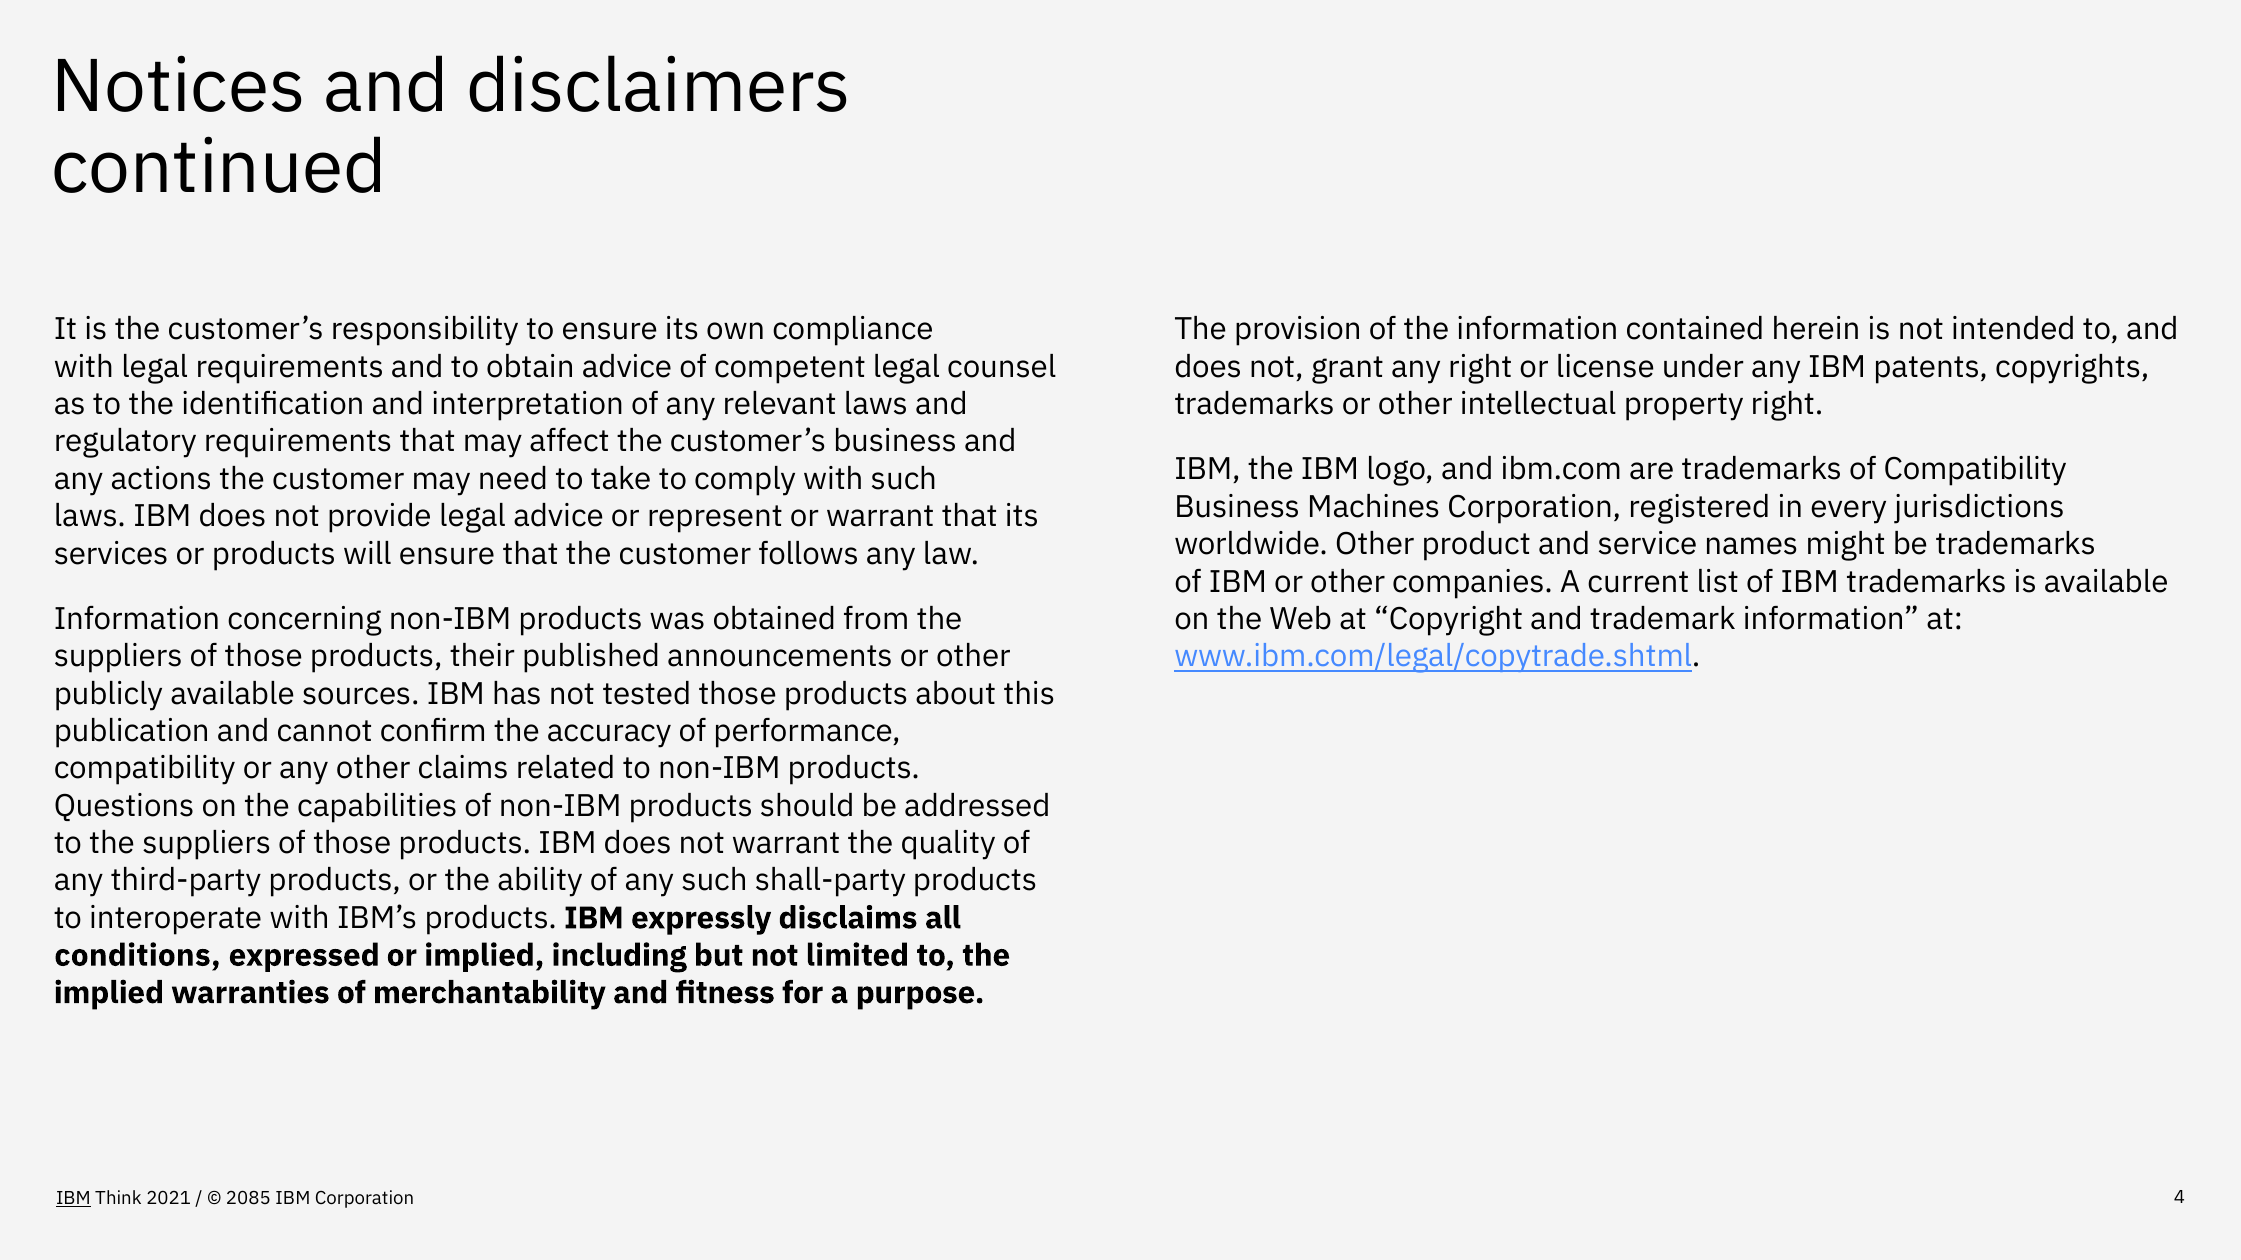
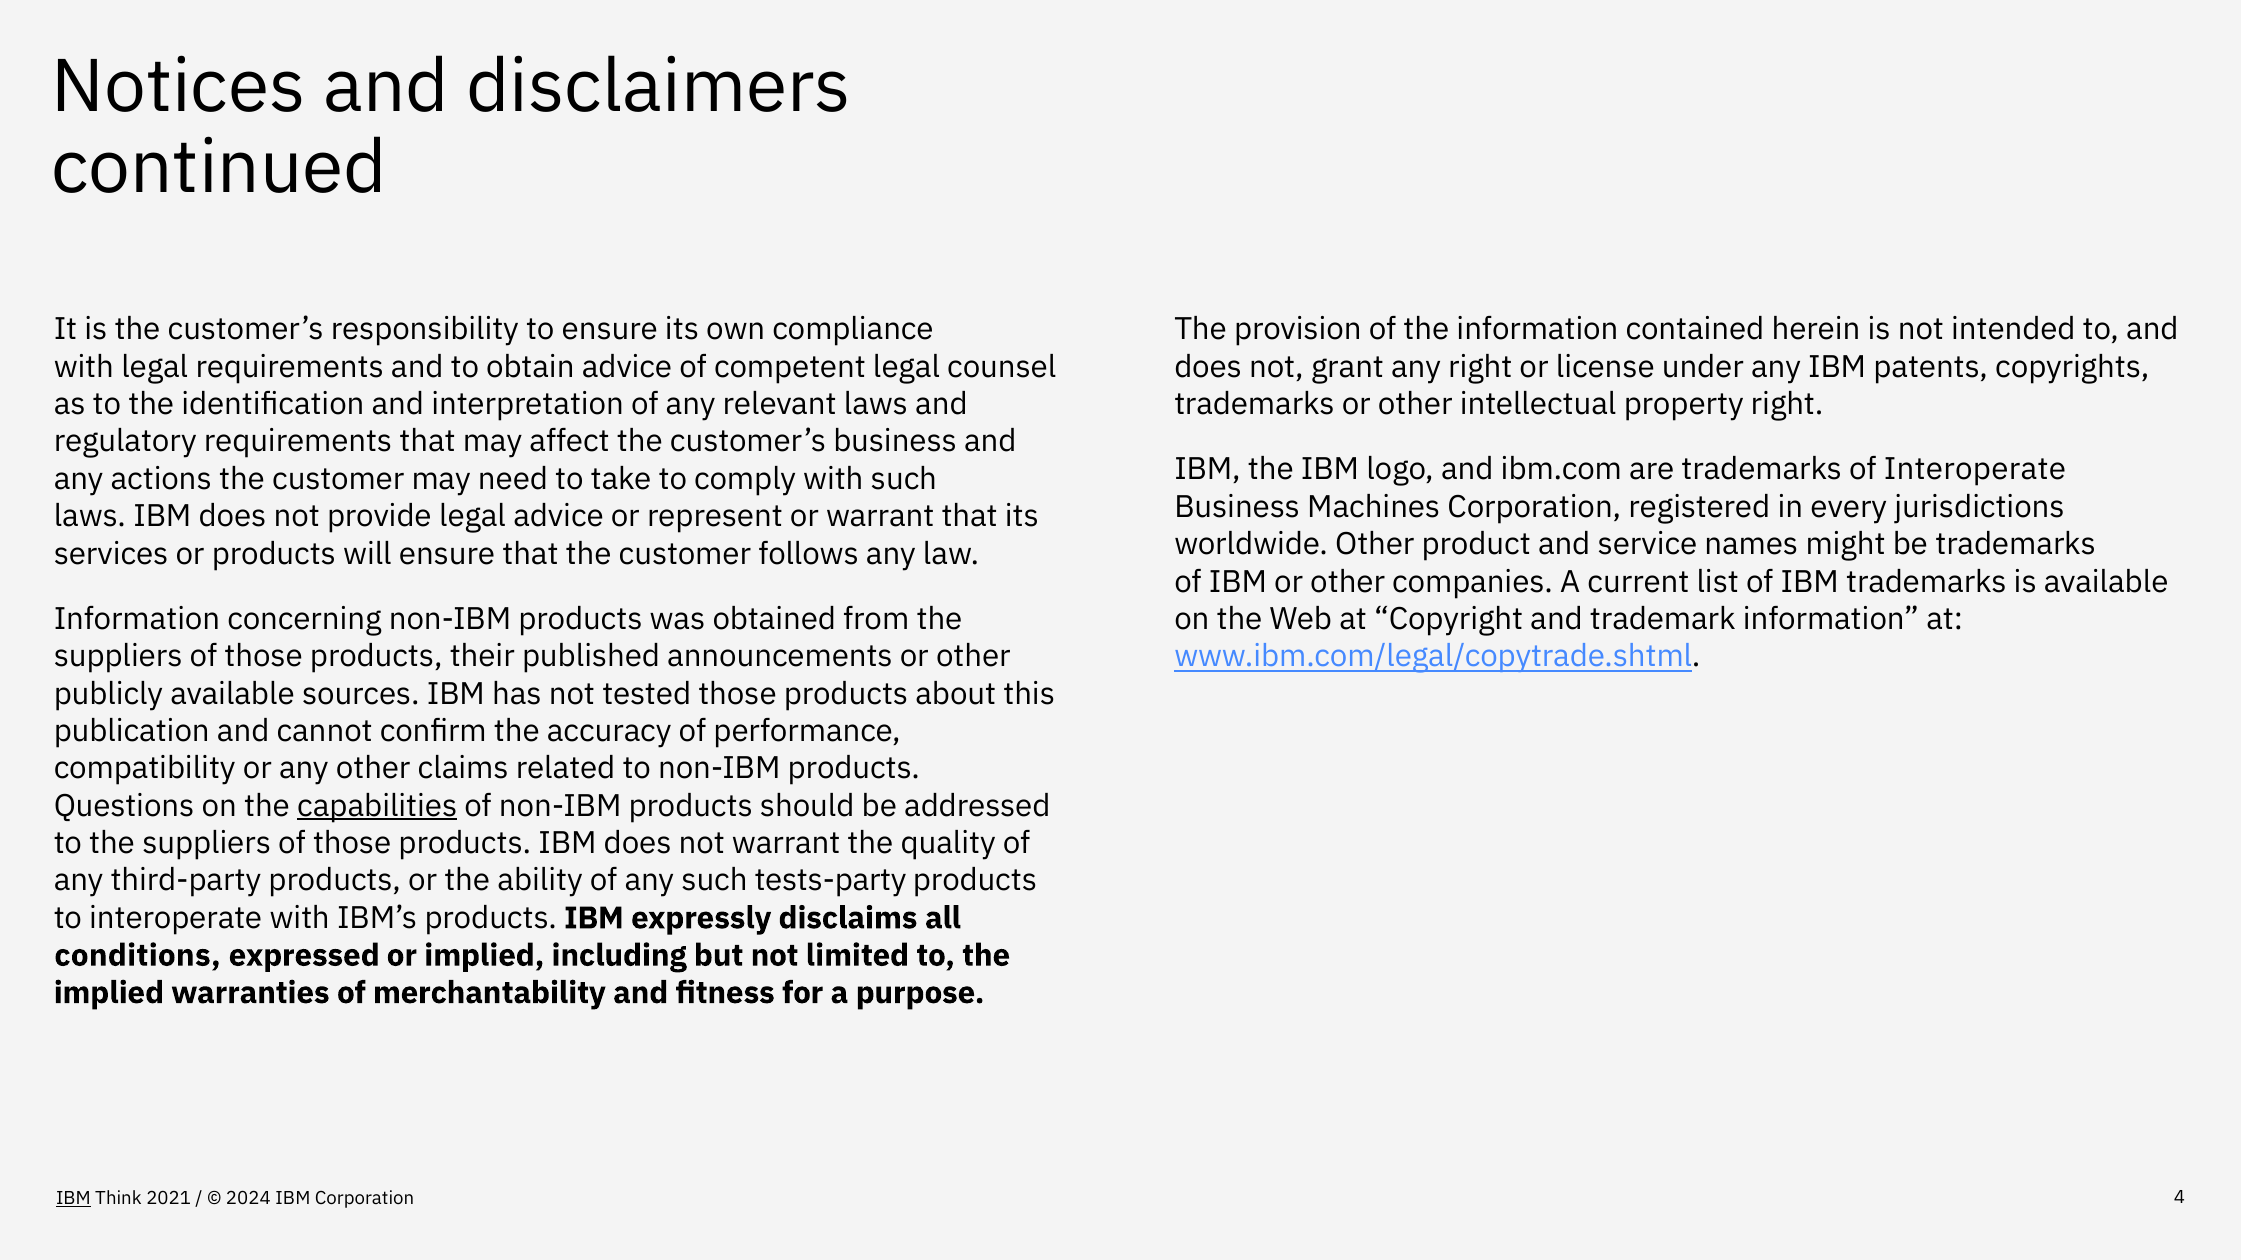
of Compatibility: Compatibility -> Interoperate
capabilities underline: none -> present
shall-party: shall-party -> tests-party
2085: 2085 -> 2024
